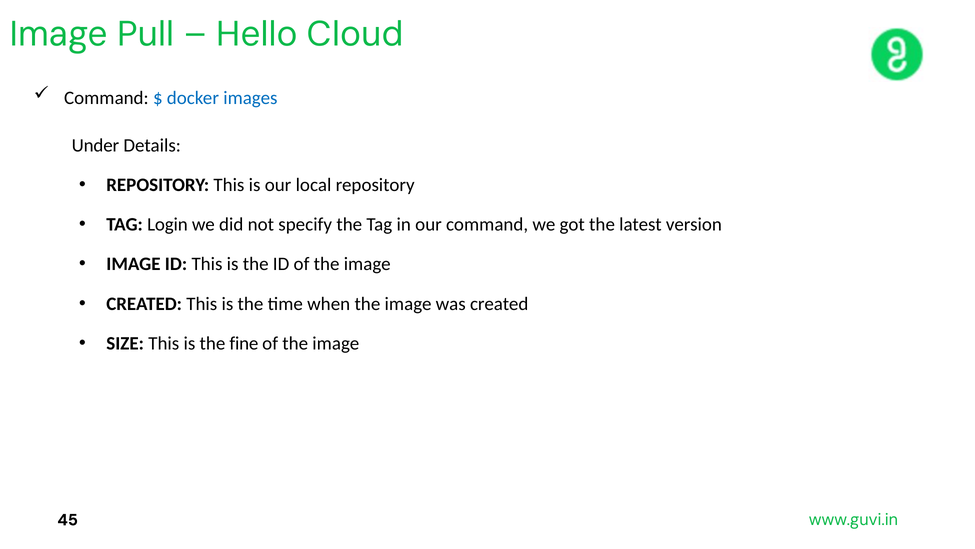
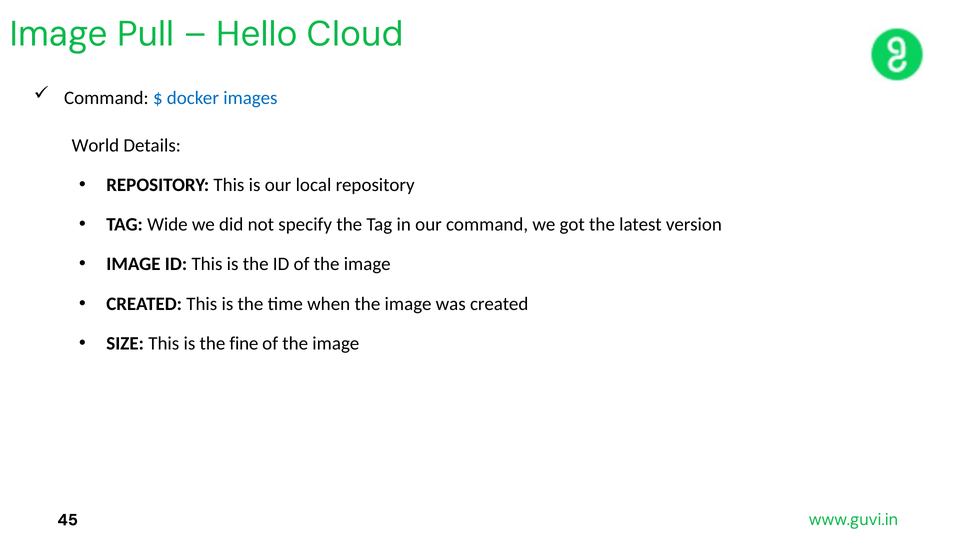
Under: Under -> World
Login: Login -> Wide
